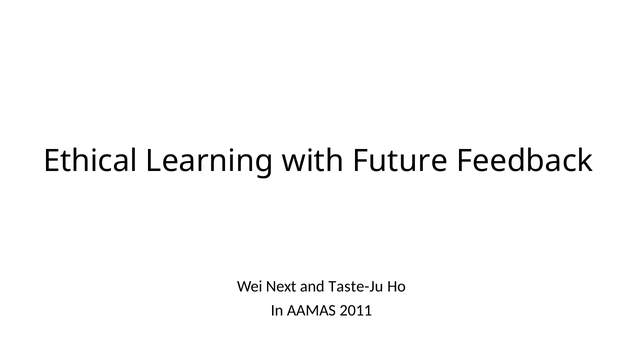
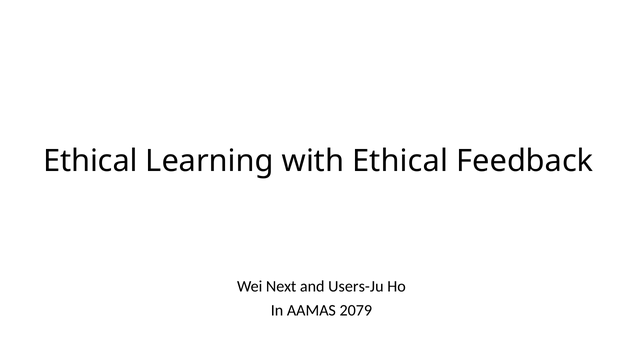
with Future: Future -> Ethical
Taste-Ju: Taste-Ju -> Users-Ju
2011: 2011 -> 2079
